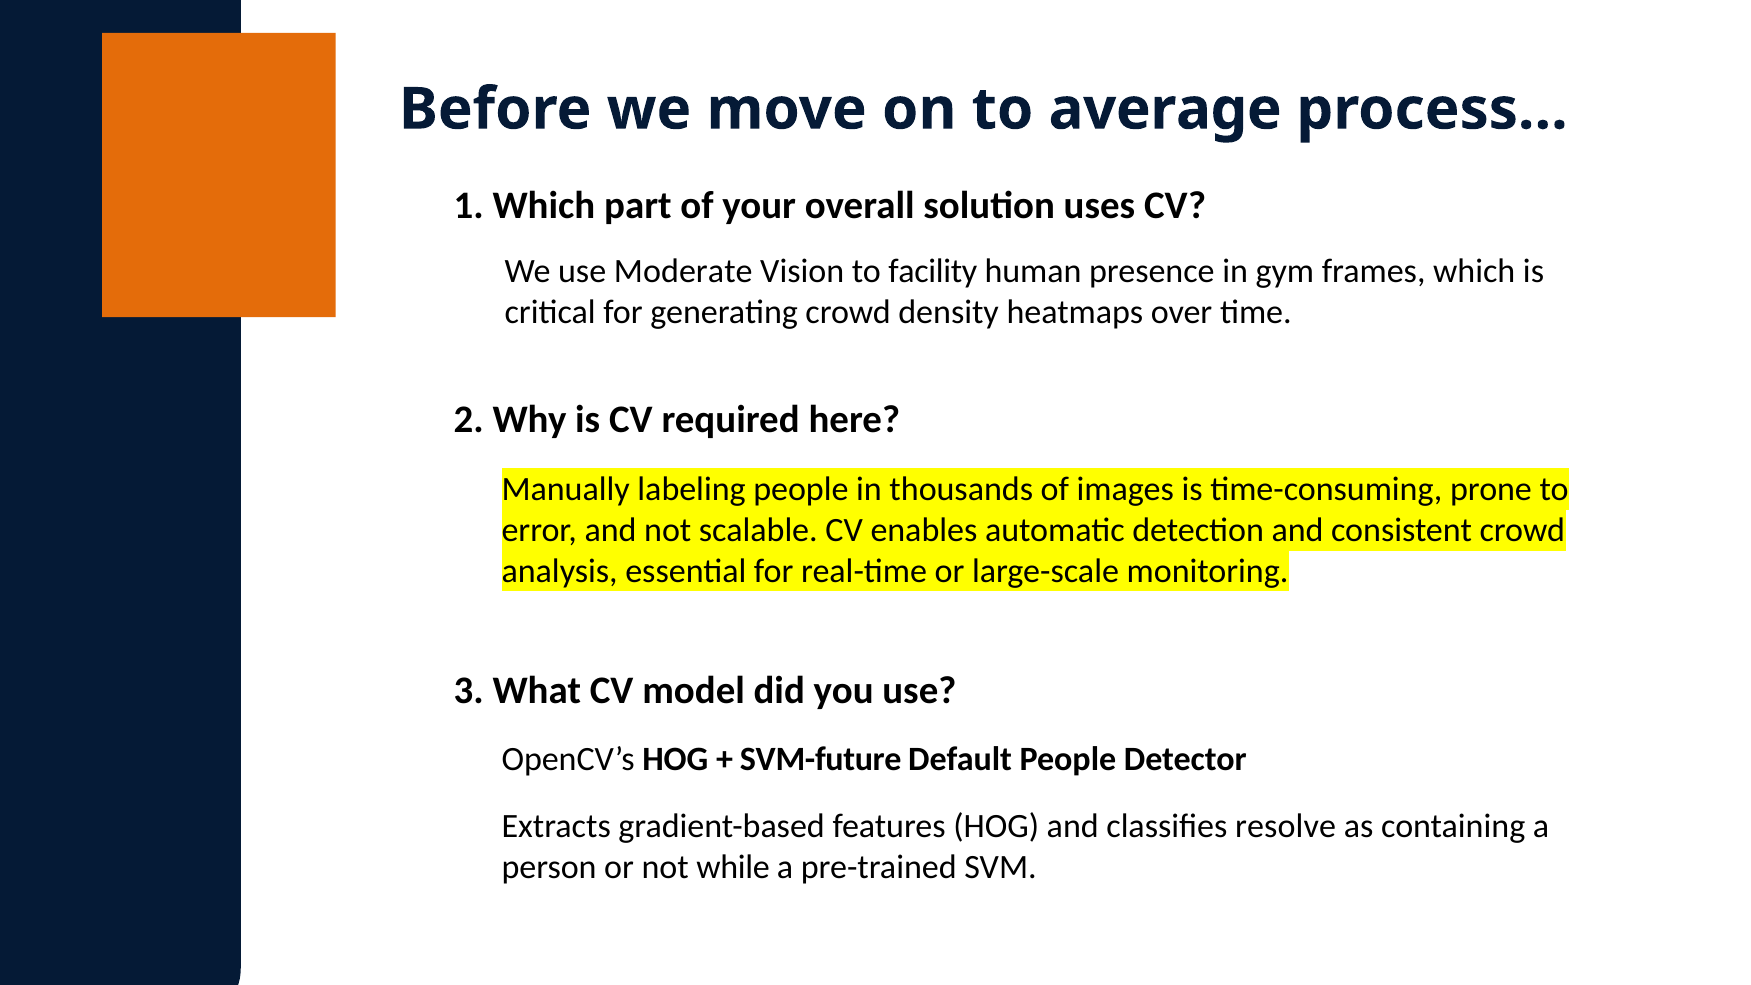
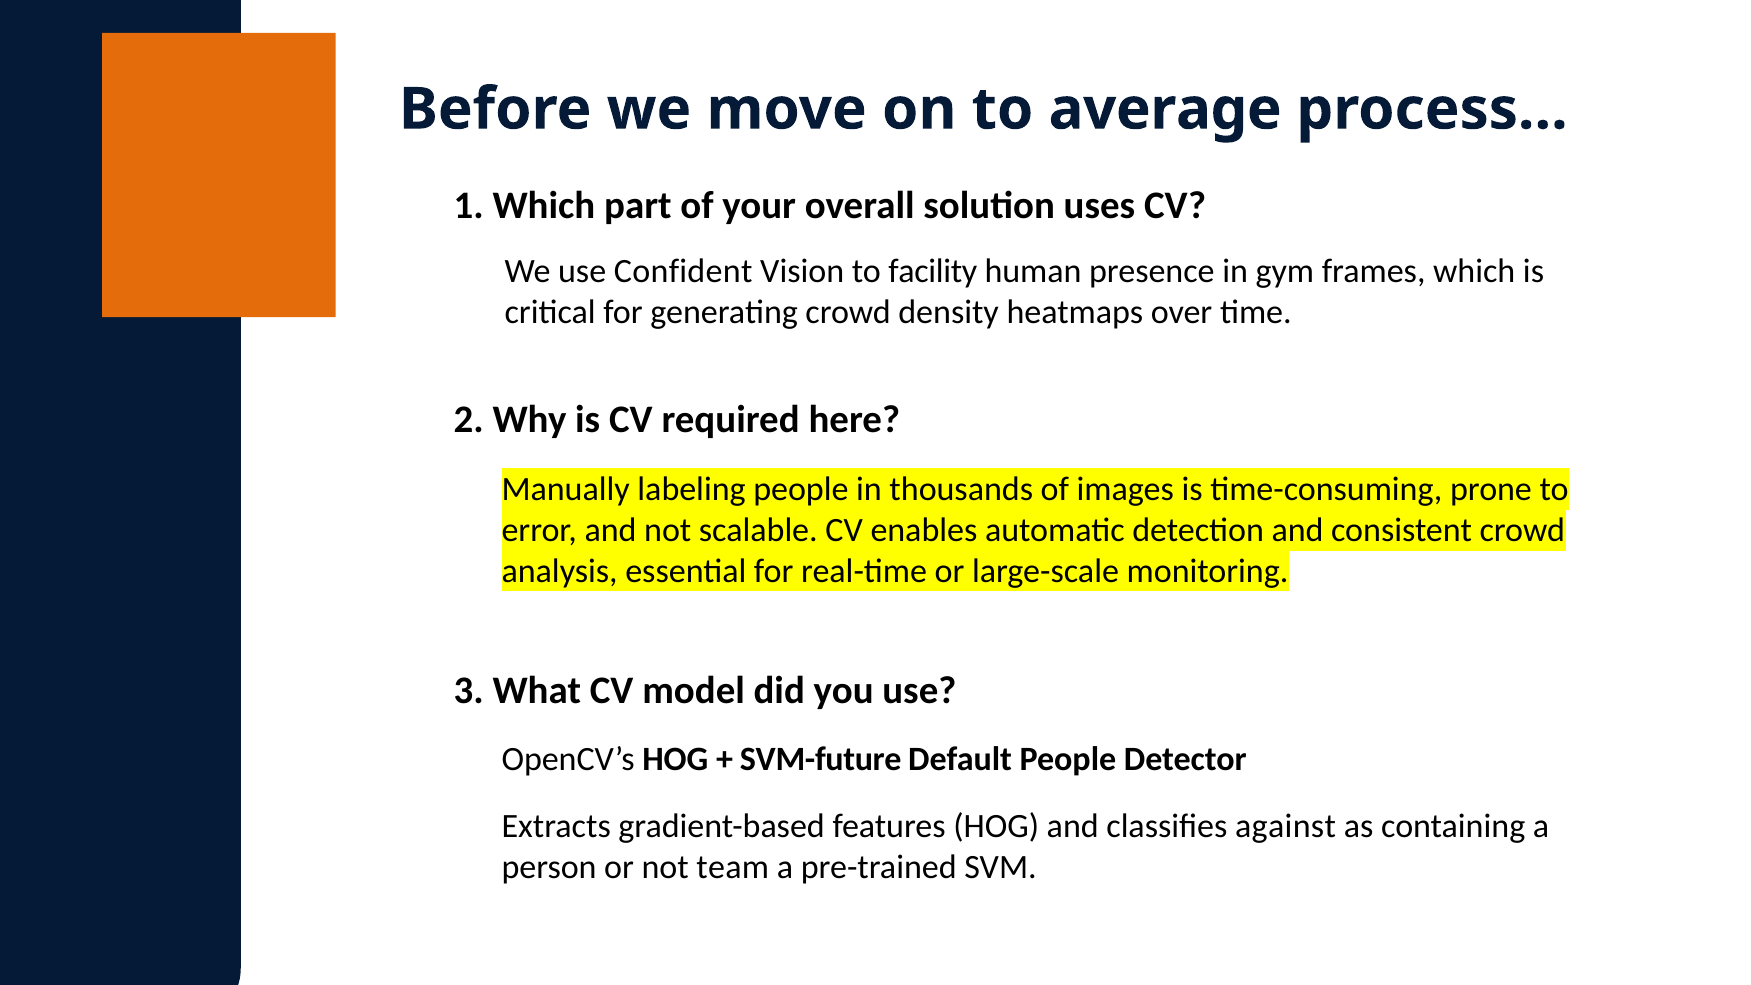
Moderate: Moderate -> Confident
resolve: resolve -> against
while: while -> team
